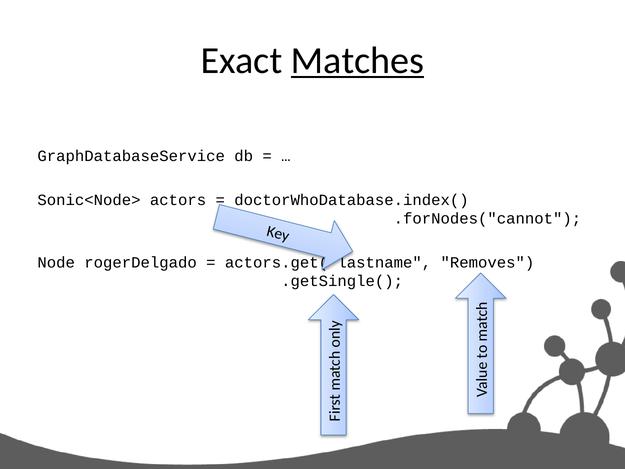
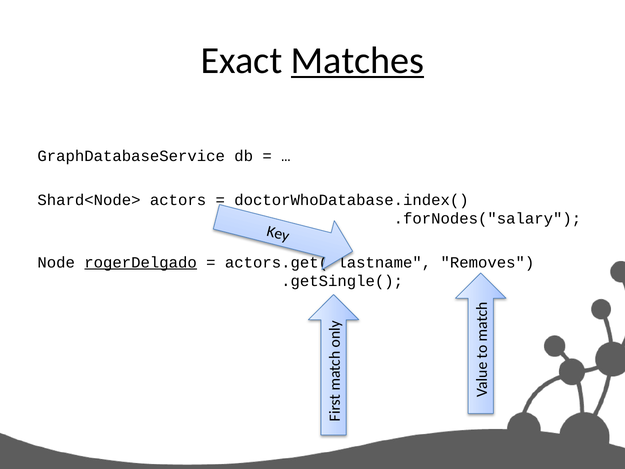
Sonic<Node>: Sonic<Node> -> Shard<Node>
.forNodes("cannot: .forNodes("cannot -> .forNodes("salary
rogerDelgado underline: none -> present
